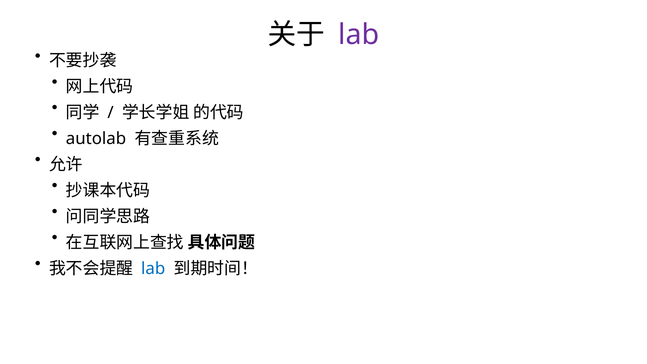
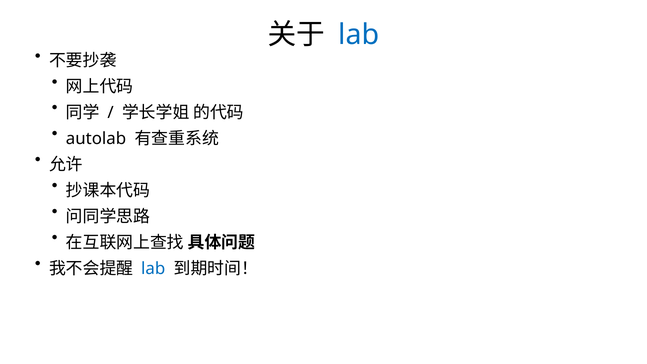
lab at (359, 35) colour: purple -> blue
